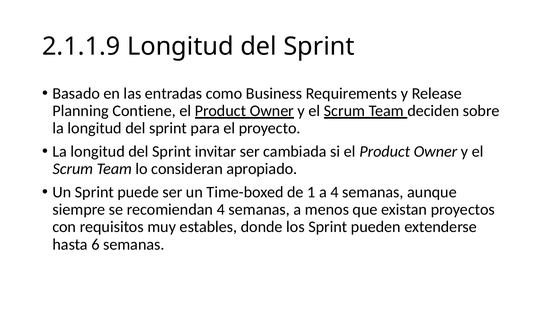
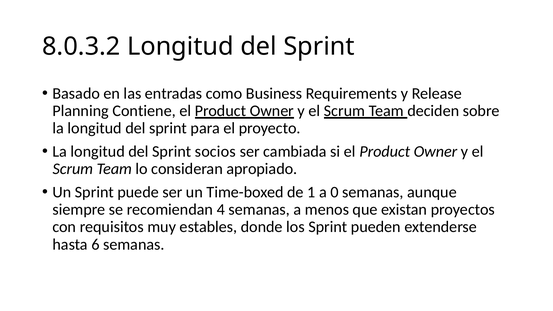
2.1.1.9: 2.1.1.9 -> 8.0.3.2
invitar: invitar -> socios
a 4: 4 -> 0
